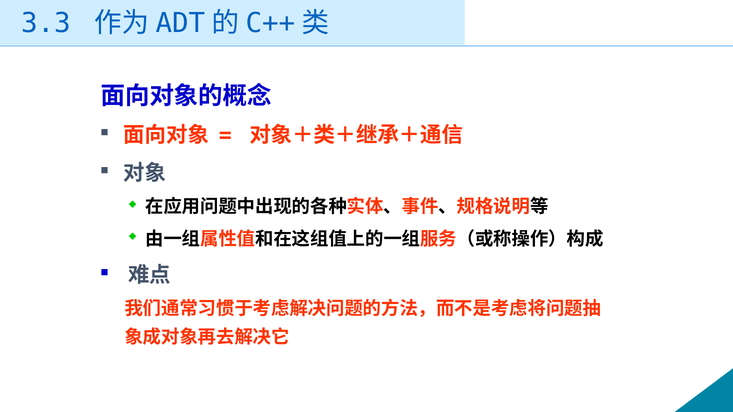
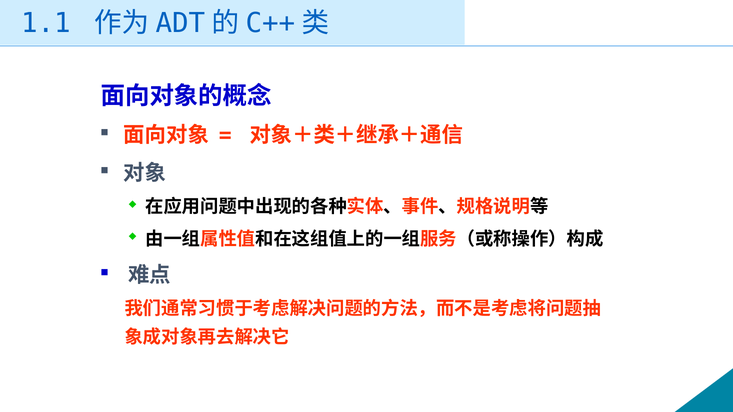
3.3: 3.3 -> 1.1
